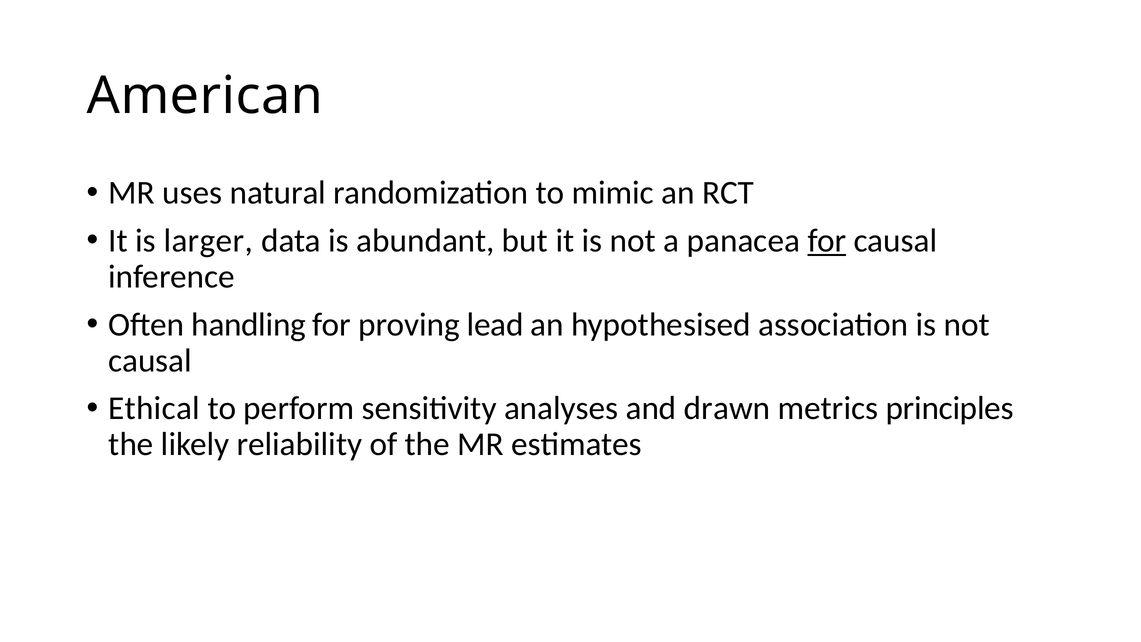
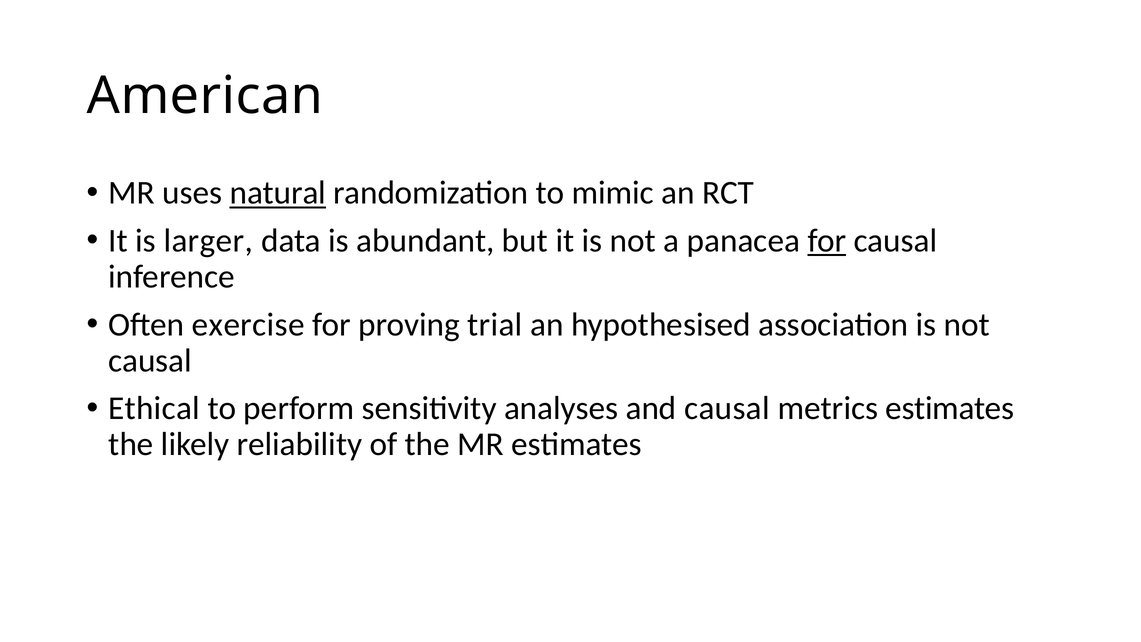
natural underline: none -> present
handling: handling -> exercise
lead: lead -> trial
and drawn: drawn -> causal
metrics principles: principles -> estimates
